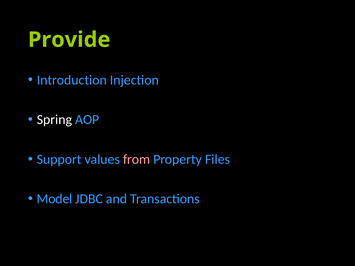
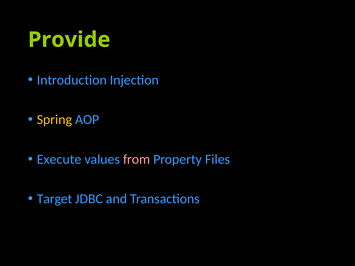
Spring colour: white -> yellow
Support: Support -> Execute
Model: Model -> Target
